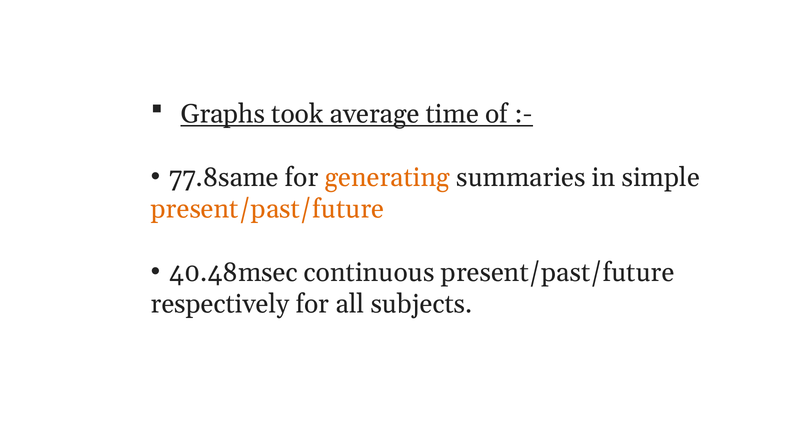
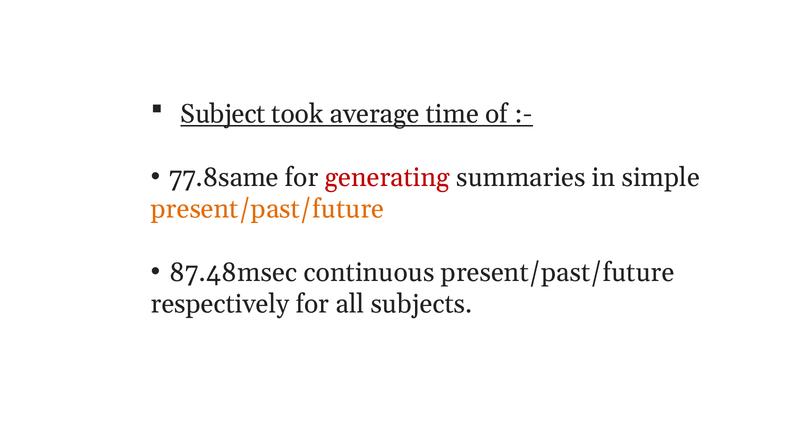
Graphs: Graphs -> Subject
generating colour: orange -> red
40.48msec: 40.48msec -> 87.48msec
